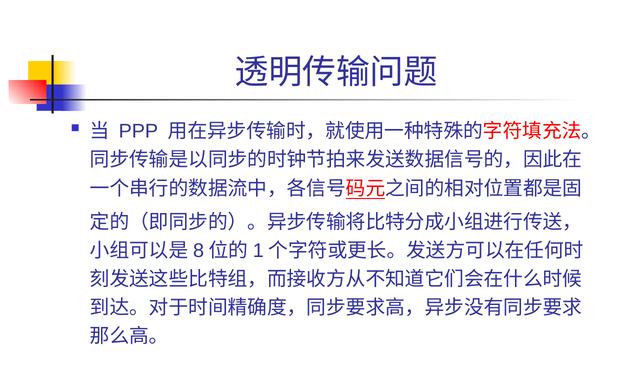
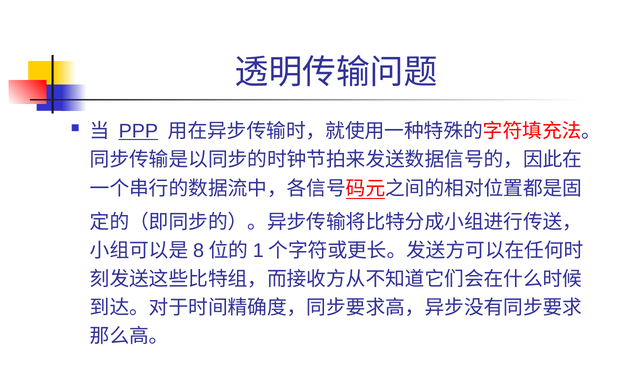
PPP underline: none -> present
